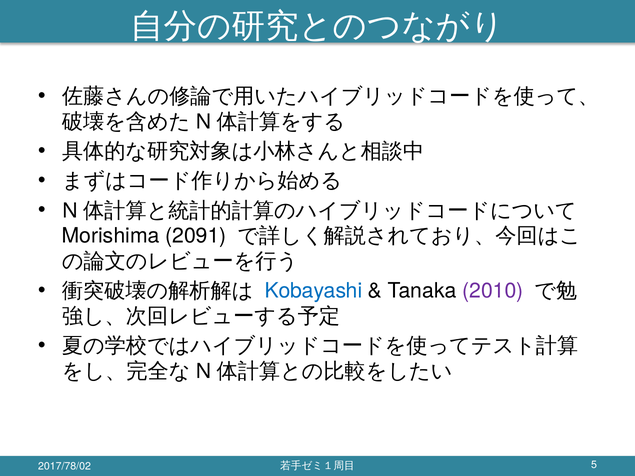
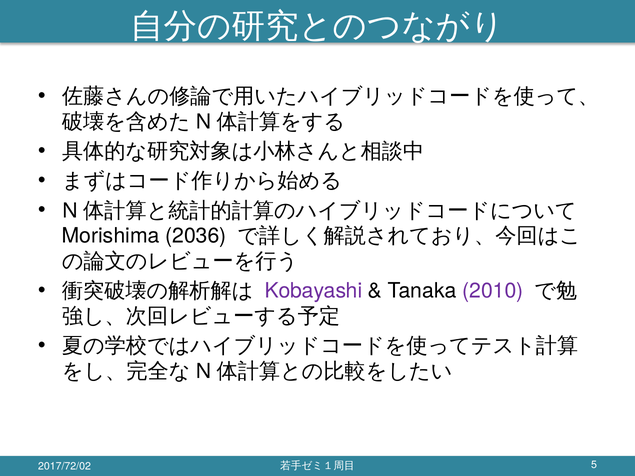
2091: 2091 -> 2036
Kobayashi colour: blue -> purple
2017/78/02: 2017/78/02 -> 2017/72/02
